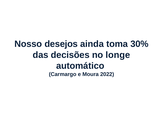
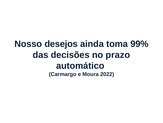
30%: 30% -> 99%
longe: longe -> prazo
